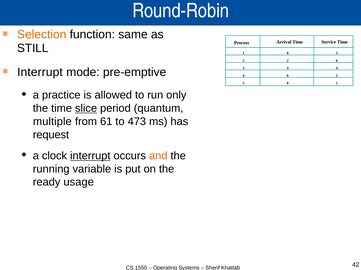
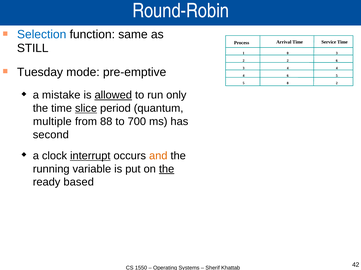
Selection colour: orange -> blue
Interrupt at (40, 72): Interrupt -> Tuesday
practice: practice -> mistake
allowed underline: none -> present
61: 61 -> 88
473: 473 -> 700
request: request -> second
the at (167, 169) underline: none -> present
usage: usage -> based
